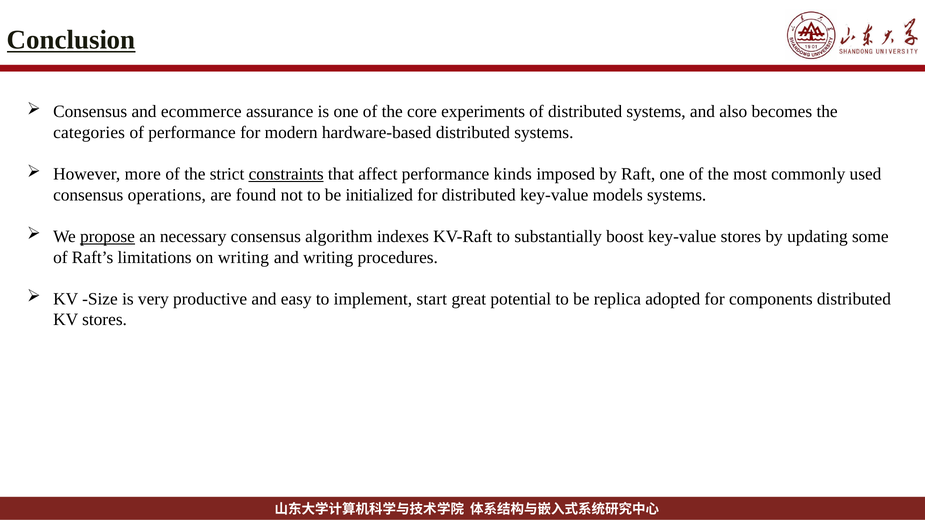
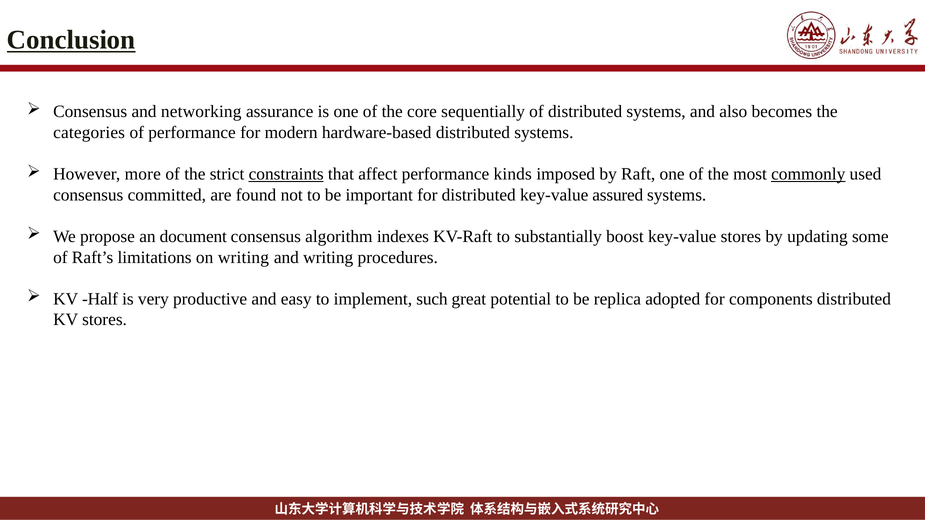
ecommerce: ecommerce -> networking
experiments: experiments -> sequentially
commonly underline: none -> present
operations: operations -> committed
initialized: initialized -> important
models: models -> assured
propose underline: present -> none
necessary: necessary -> document
Size: Size -> Half
start: start -> such
